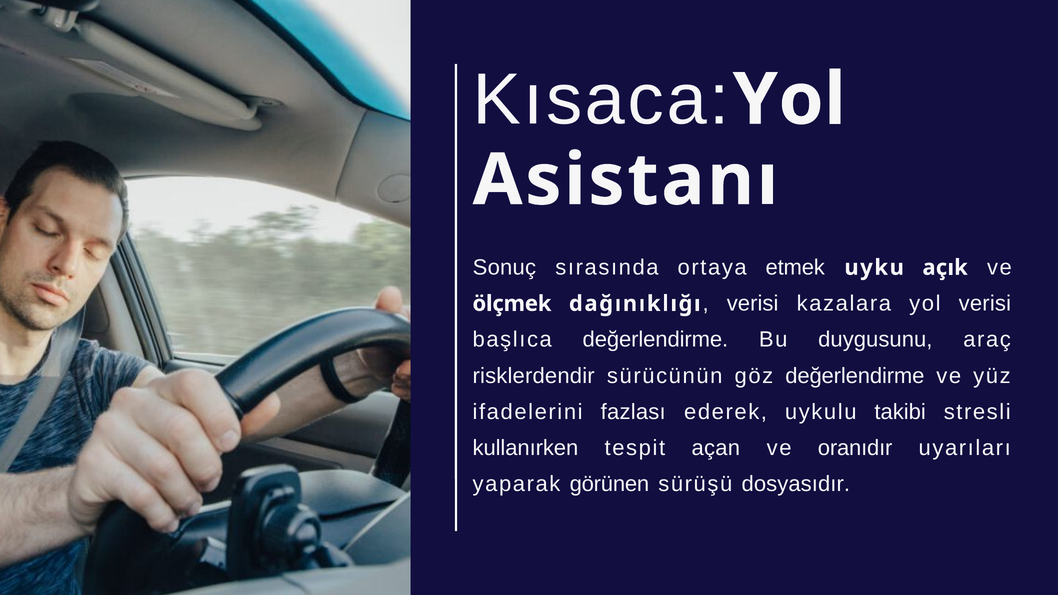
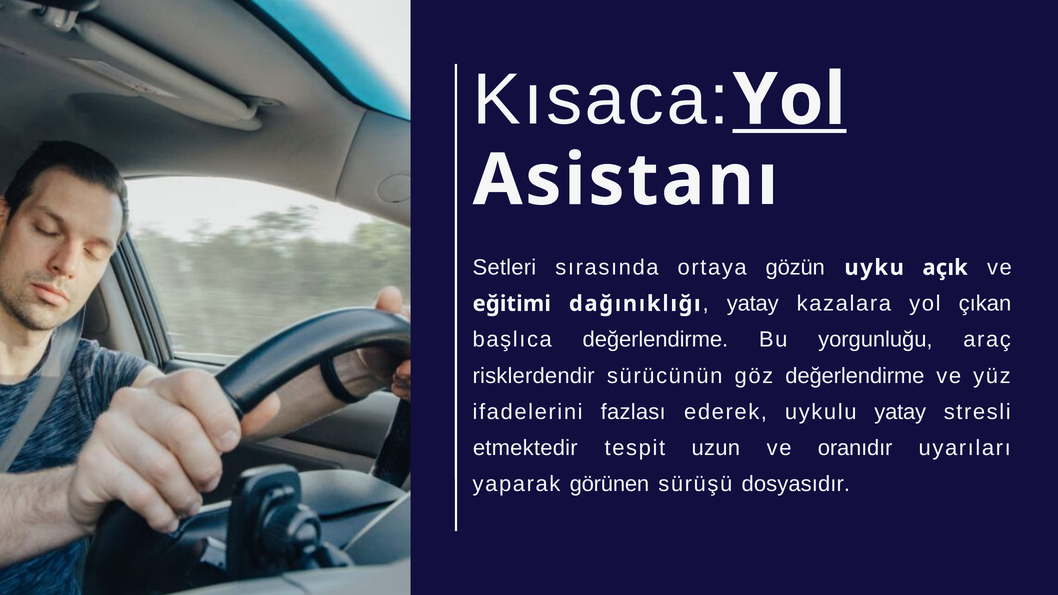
Yol at (789, 100) underline: none -> present
Sonuç: Sonuç -> Setleri
etmek: etmek -> gözün
ölçmek: ölçmek -> eğitimi
verisi at (753, 304): verisi -> yatay
yol verisi: verisi -> çıkan
duygusunu: duygusunu -> yorgunluğu
uykulu takibi: takibi -> yatay
kullanırken: kullanırken -> etmektedir
açan: açan -> uzun
